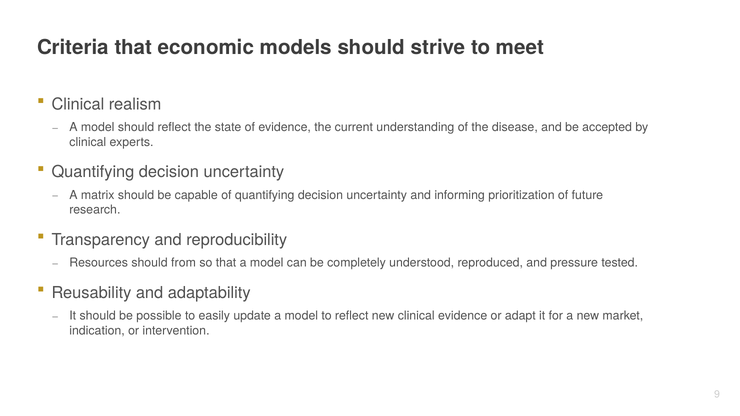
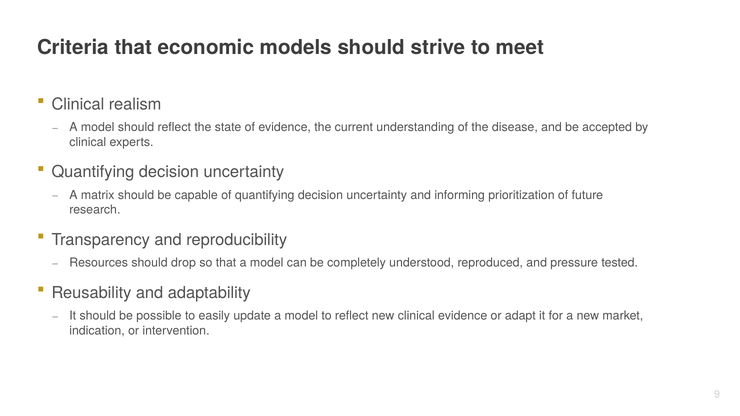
from: from -> drop
